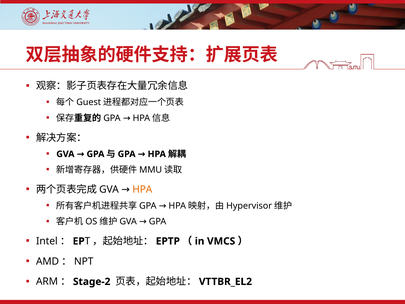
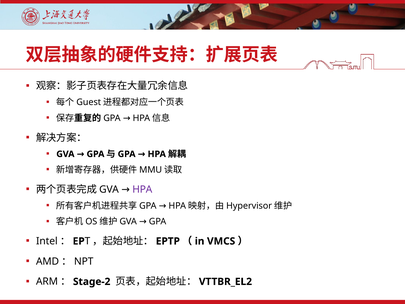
HPA at (142, 189) colour: orange -> purple
